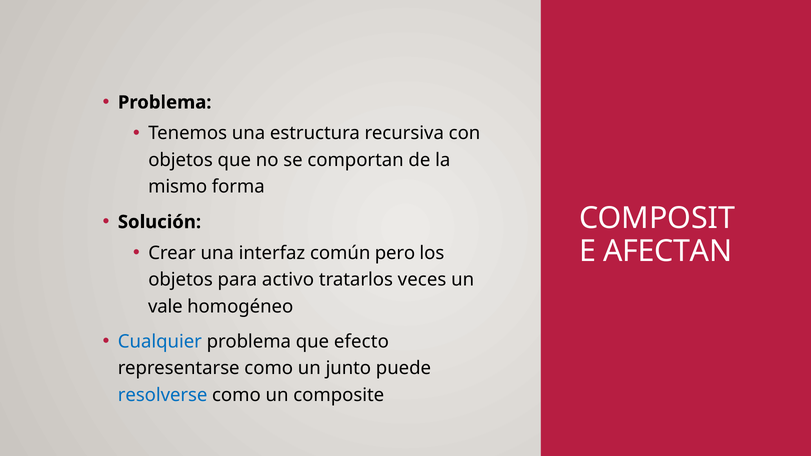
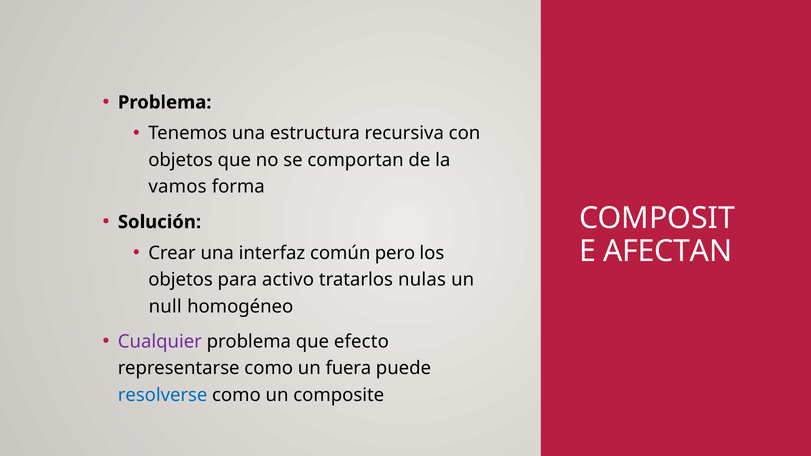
mismo: mismo -> vamos
veces: veces -> nulas
vale: vale -> null
Cualquier colour: blue -> purple
junto: junto -> fuera
